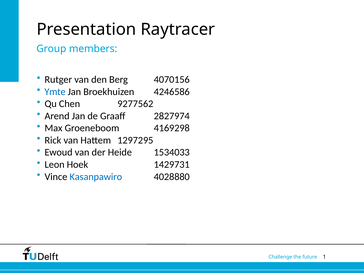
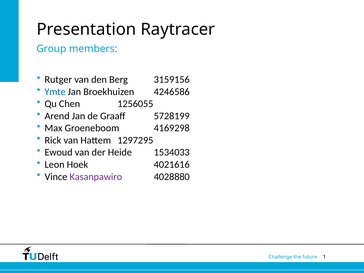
4070156: 4070156 -> 3159156
9277562: 9277562 -> 1256055
2827974: 2827974 -> 5728199
1429731: 1429731 -> 4021616
Kasanpawiro colour: blue -> purple
